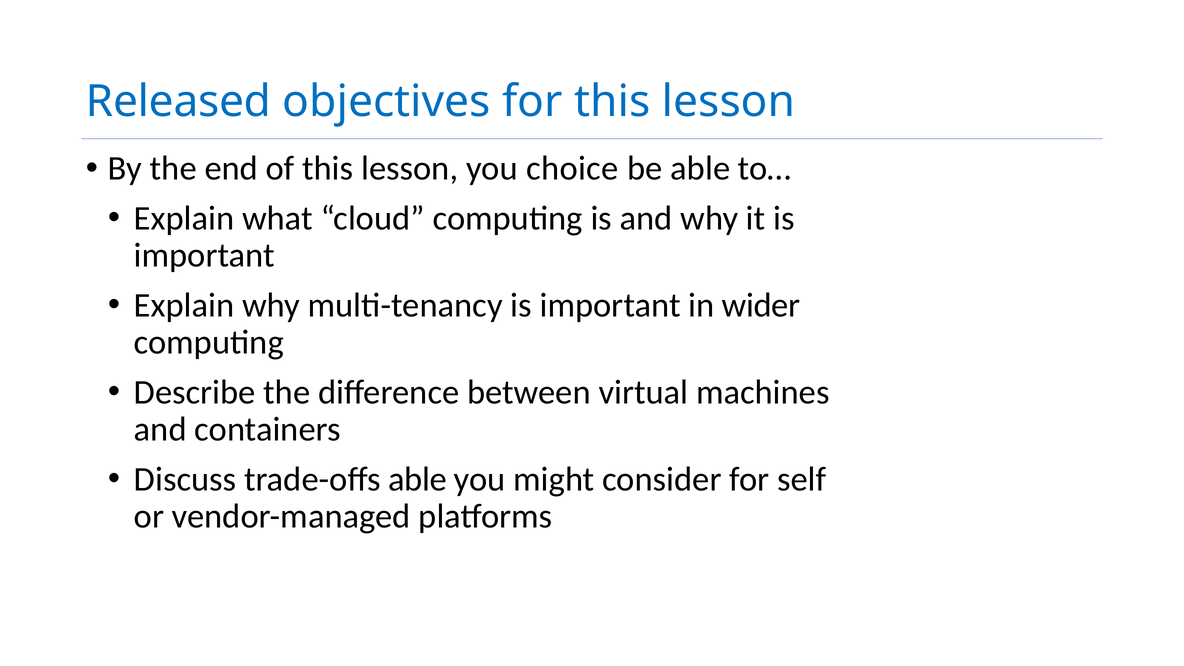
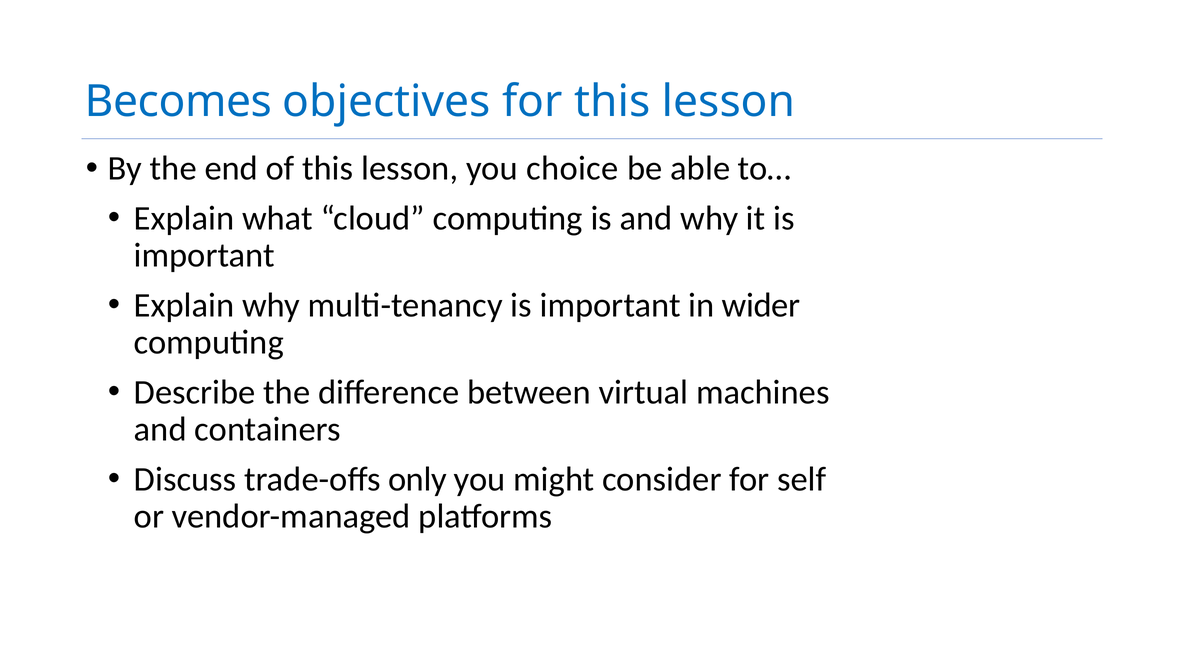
Released: Released -> Becomes
trade-offs able: able -> only
